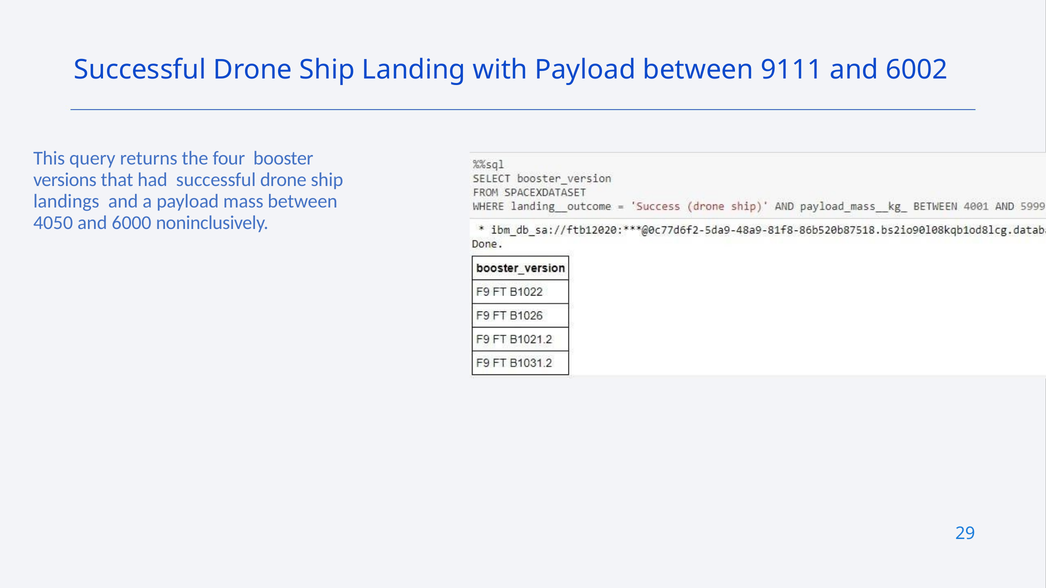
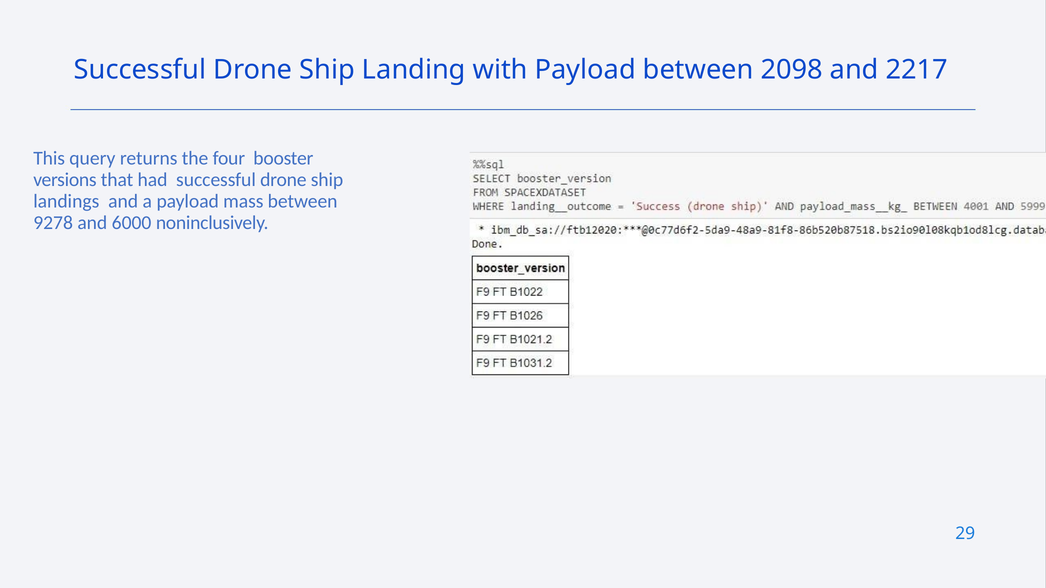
9111: 9111 -> 2098
6002: 6002 -> 2217
4050: 4050 -> 9278
